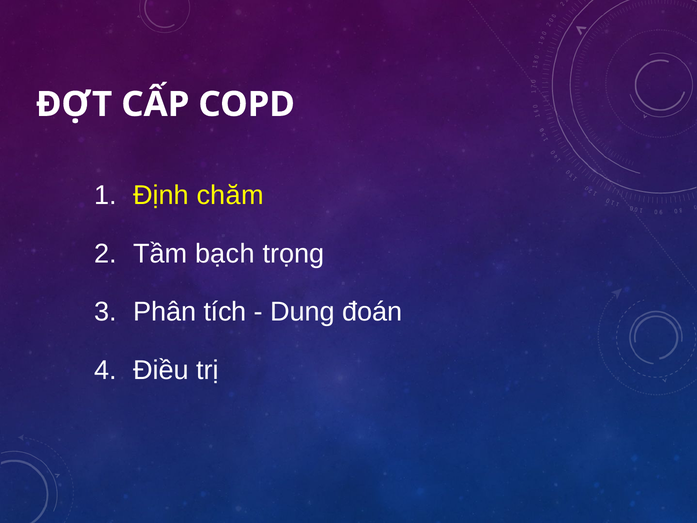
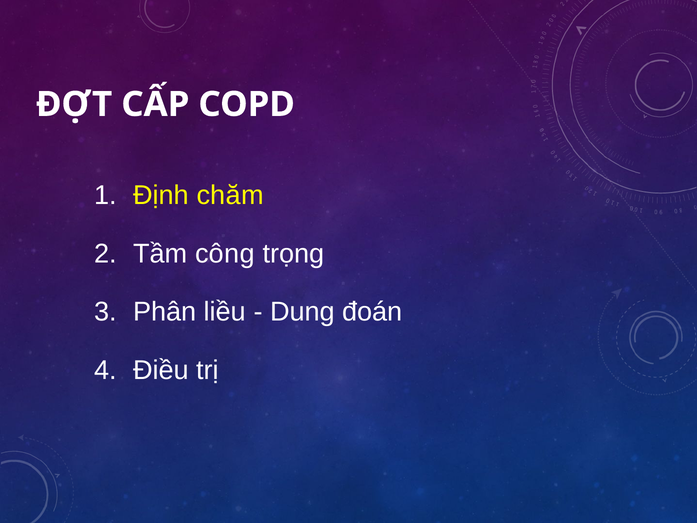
bạch: bạch -> công
tích: tích -> liều
